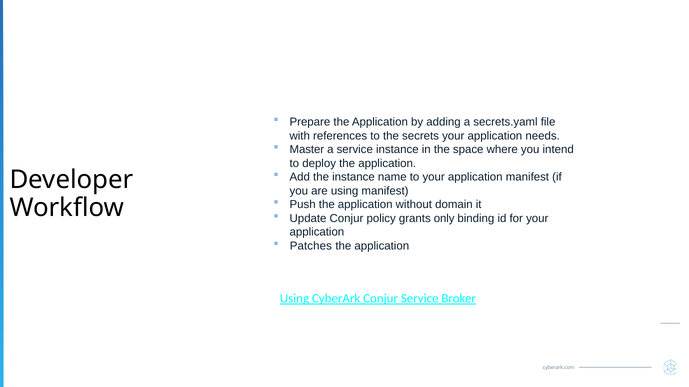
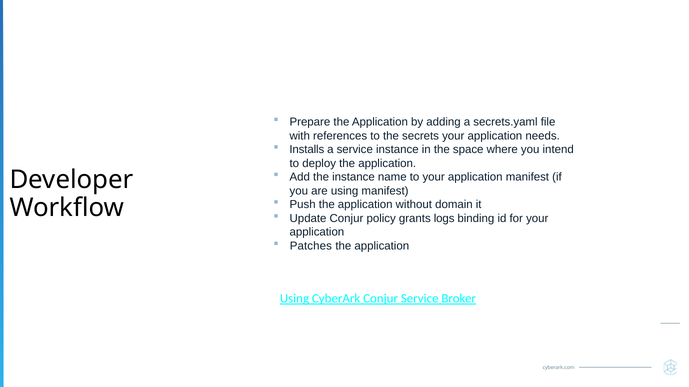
Master: Master -> Installs
only: only -> logs
